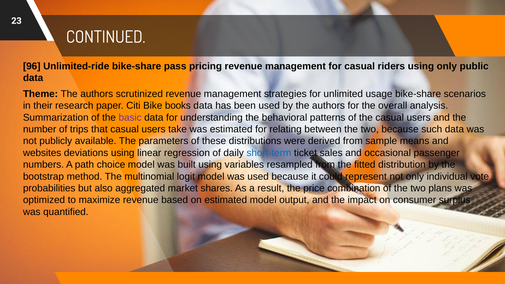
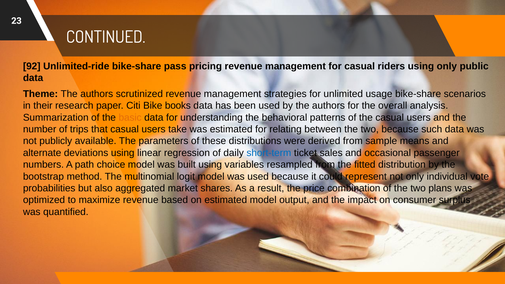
96: 96 -> 92
basic colour: purple -> orange
websites: websites -> alternate
